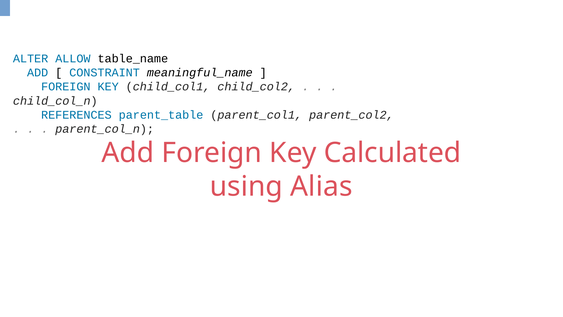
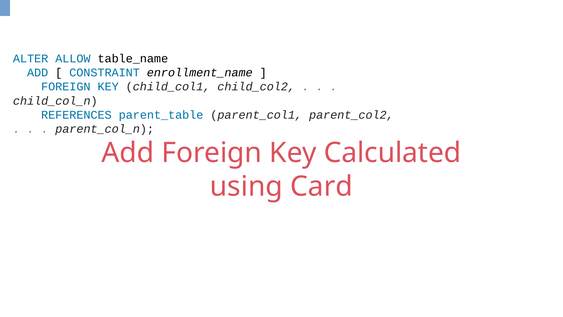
meaningful_name: meaningful_name -> enrollment_name
Alias: Alias -> Card
